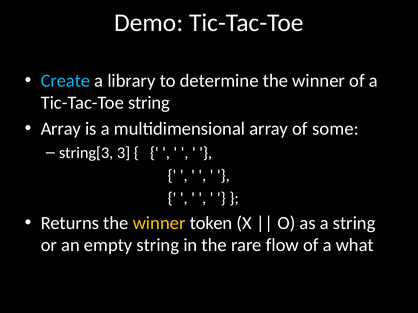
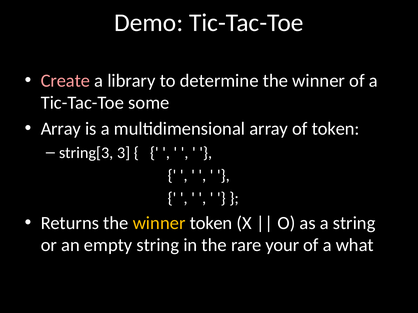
Create colour: light blue -> pink
Tic-Tac-Toe string: string -> some
of some: some -> token
flow: flow -> your
